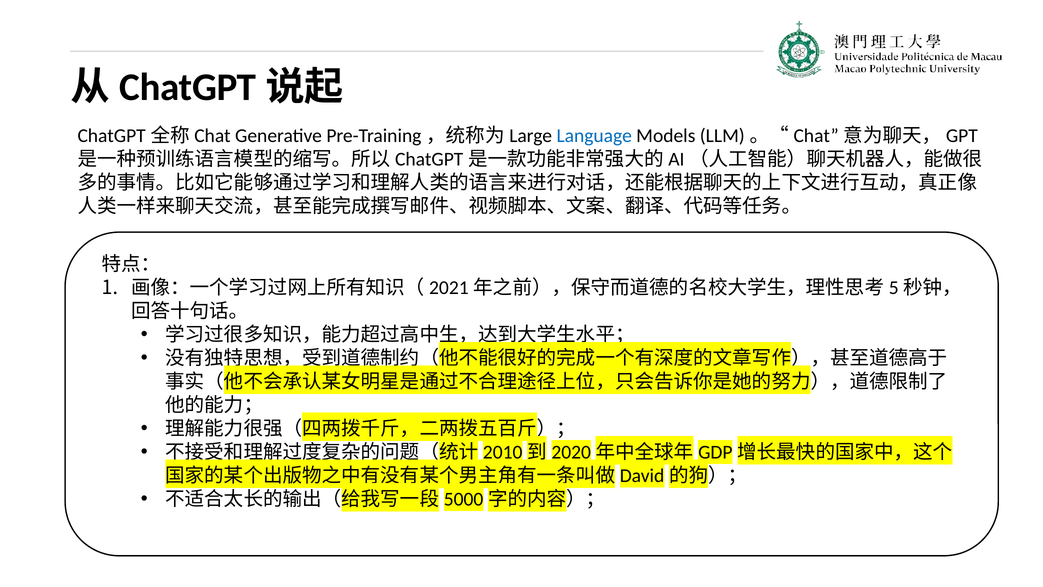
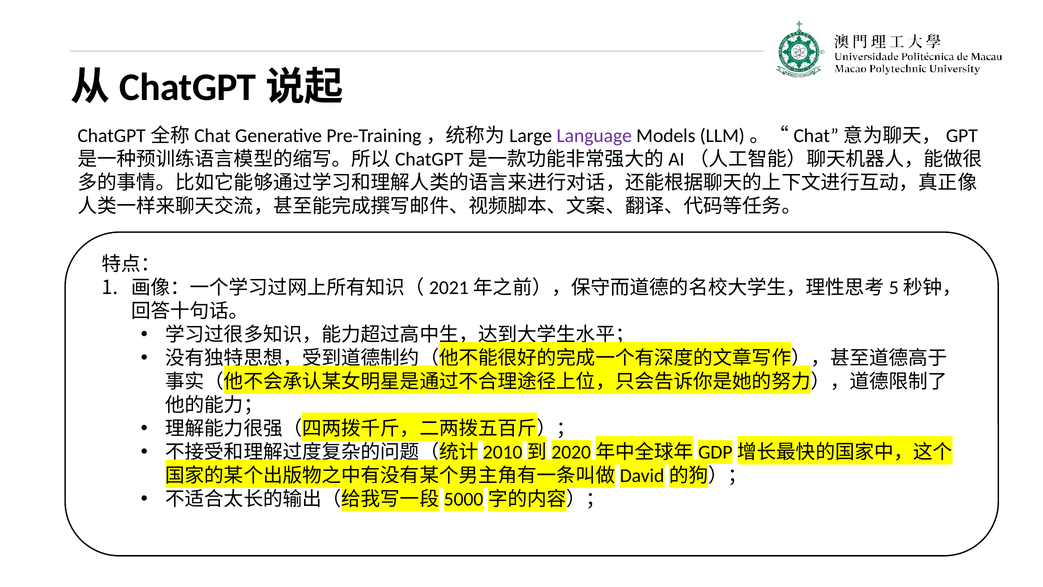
Language colour: blue -> purple
